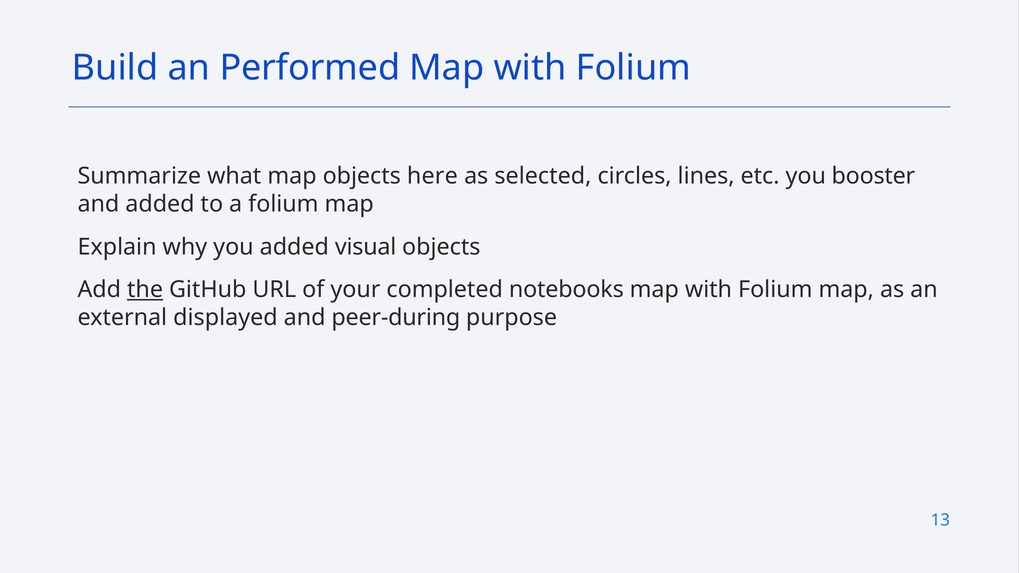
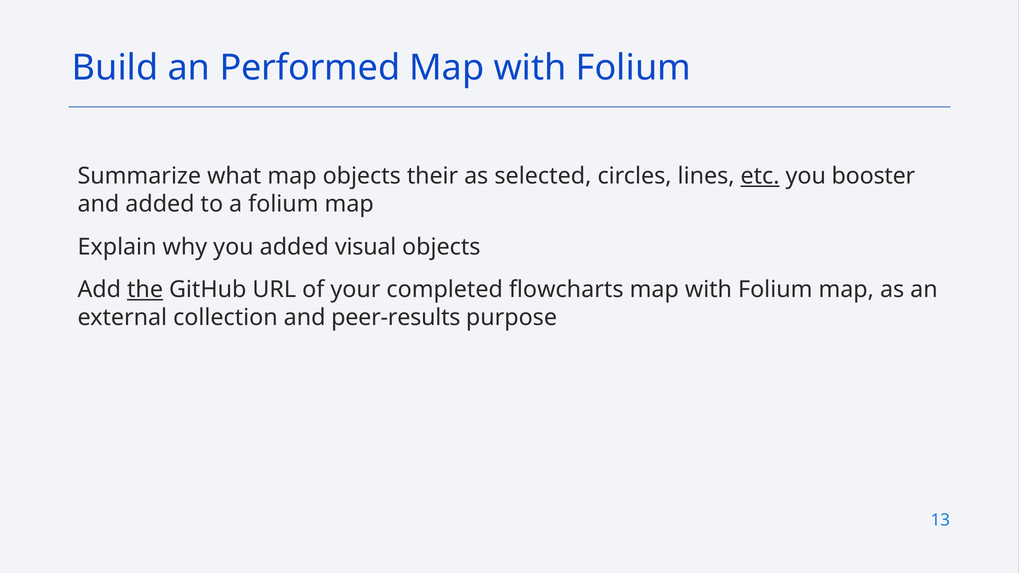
here: here -> their
etc underline: none -> present
notebooks: notebooks -> flowcharts
displayed: displayed -> collection
peer-during: peer-during -> peer-results
